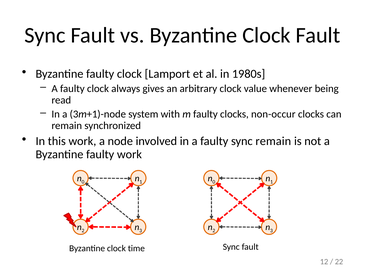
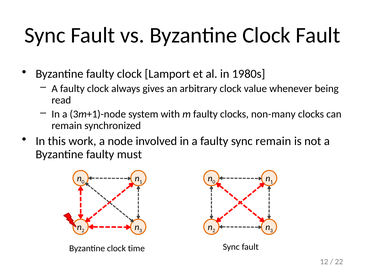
non-occur: non-occur -> non-many
faulty work: work -> must
